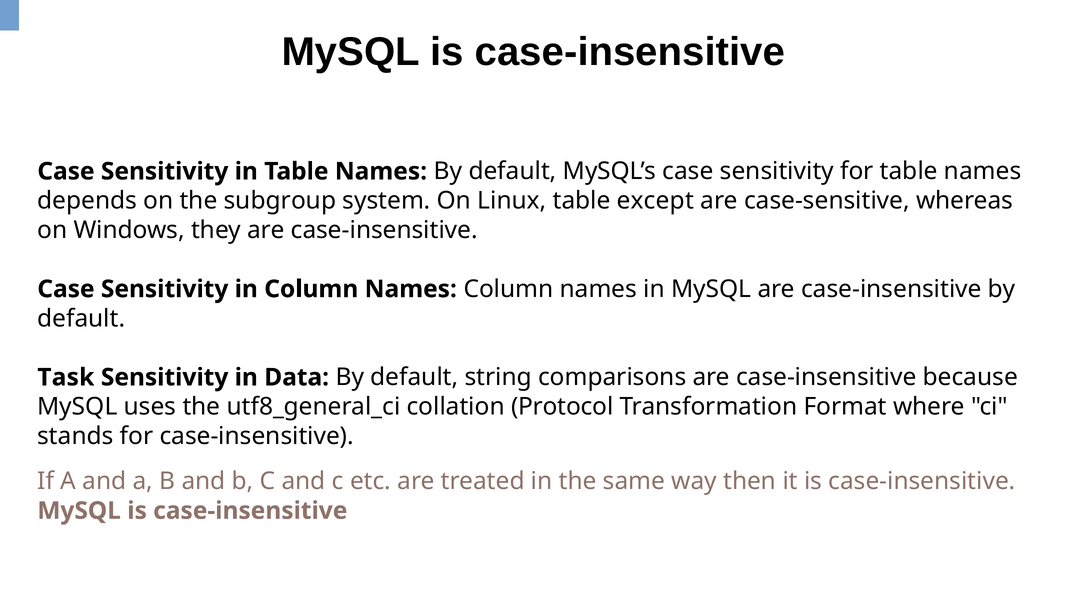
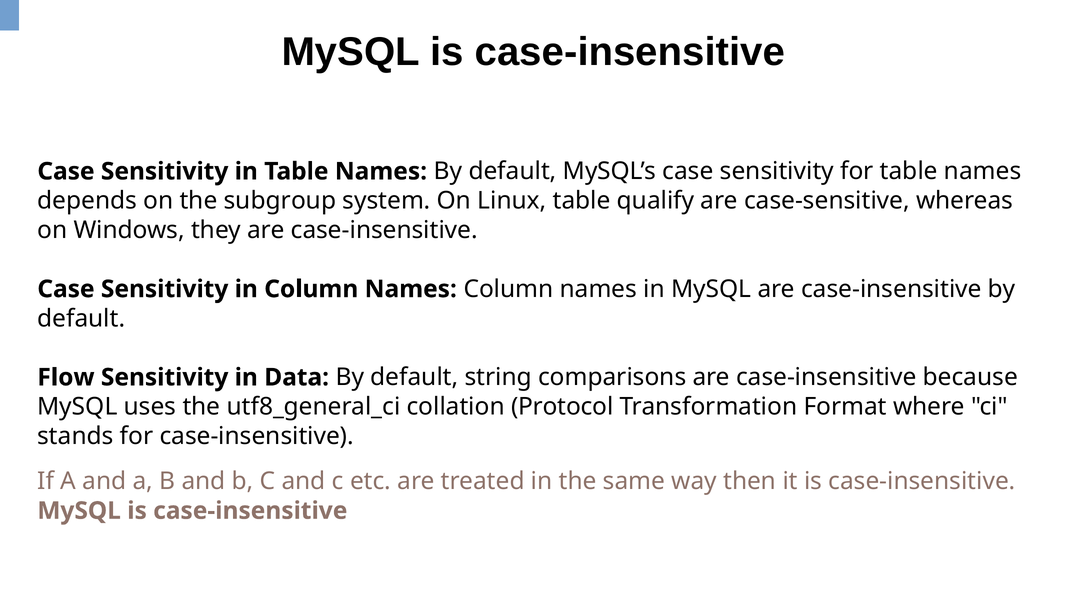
except: except -> qualify
Task: Task -> Flow
